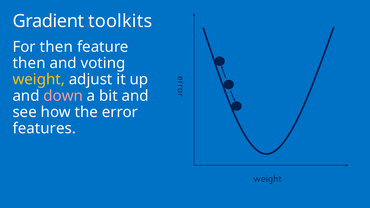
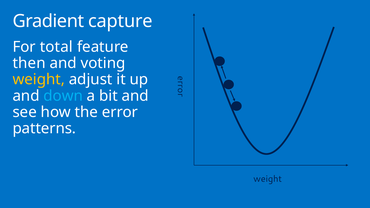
toolkits: toolkits -> capture
For then: then -> total
down colour: pink -> light blue
features: features -> patterns
